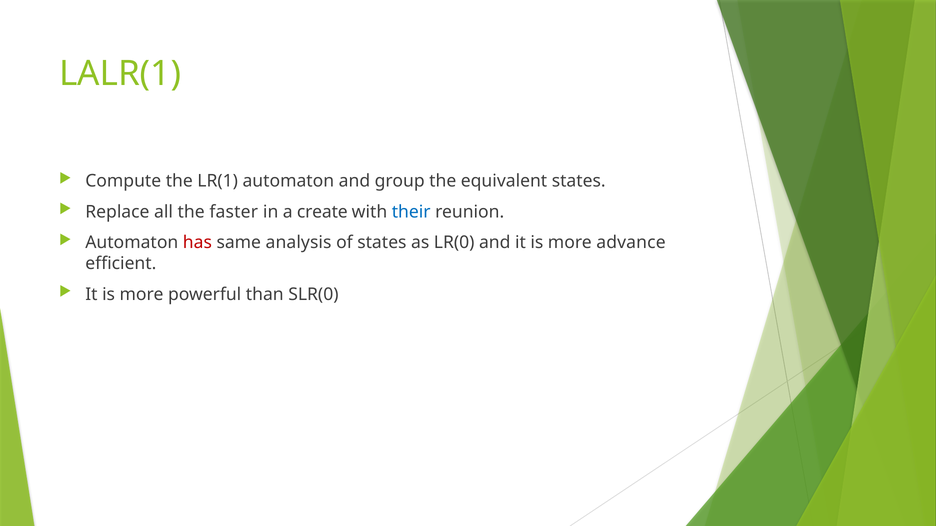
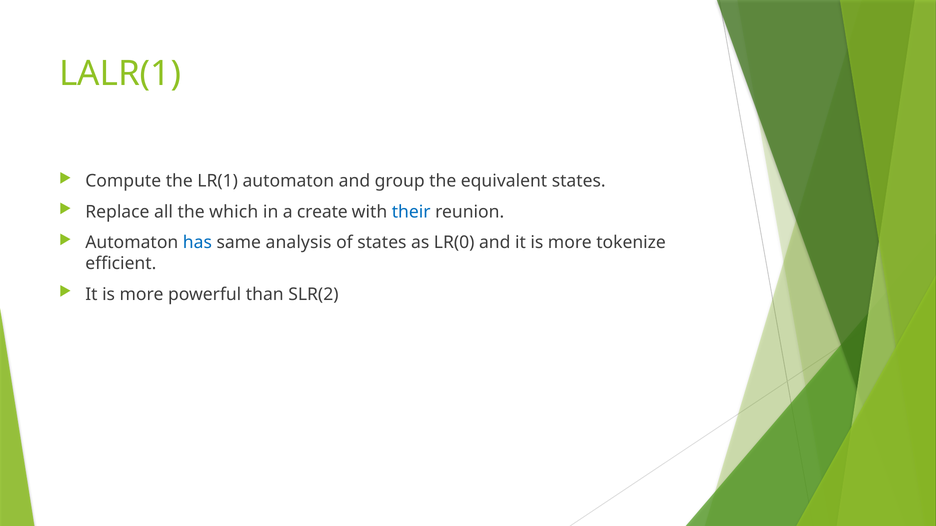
faster: faster -> which
has colour: red -> blue
advance: advance -> tokenize
SLR(0: SLR(0 -> SLR(2
